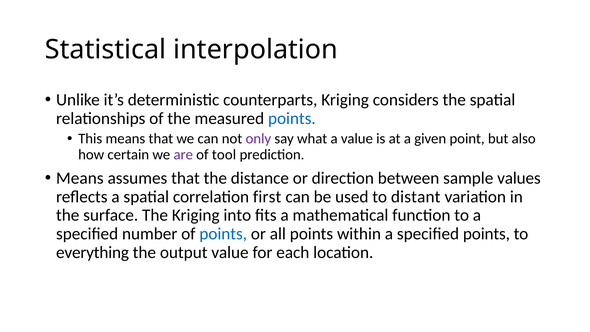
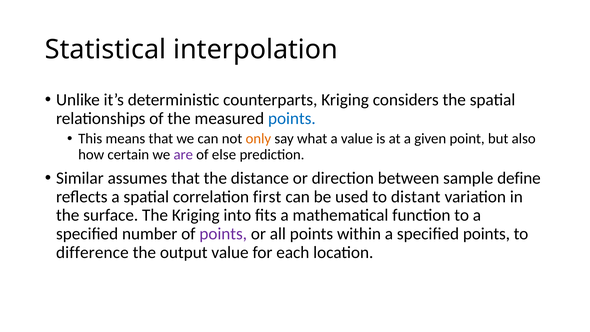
only colour: purple -> orange
tool: tool -> else
Means at (80, 178): Means -> Similar
values: values -> define
points at (223, 234) colour: blue -> purple
everything: everything -> difference
